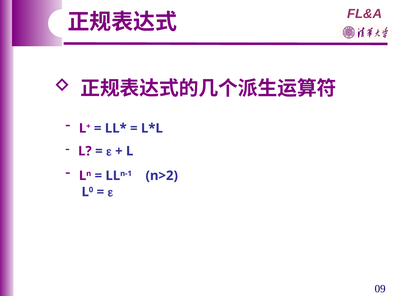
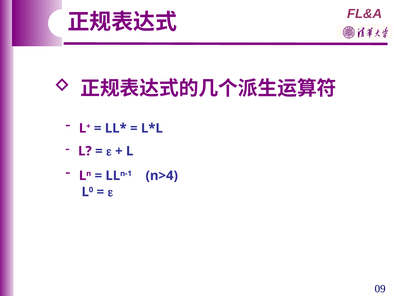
n>2: n>2 -> n>4
